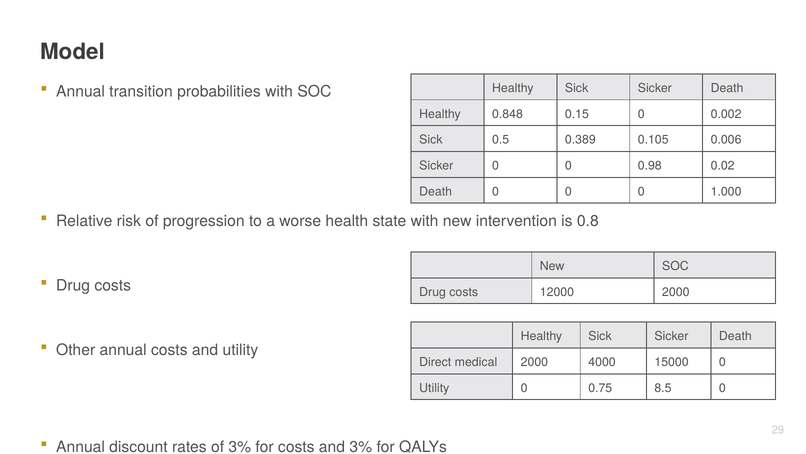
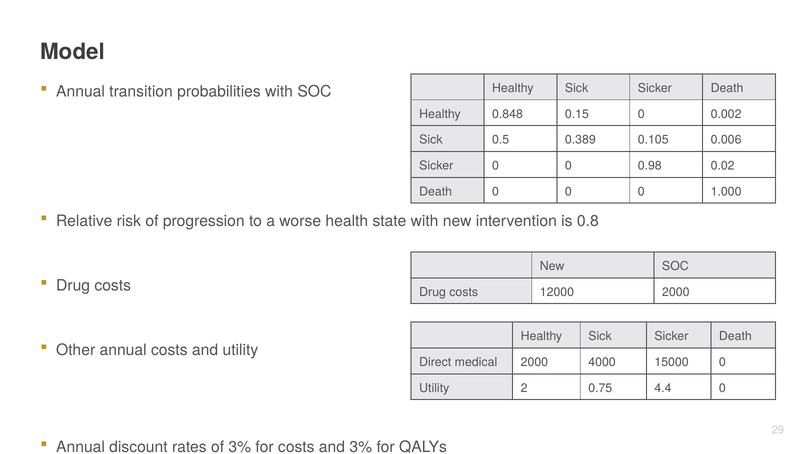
Utility 0: 0 -> 2
8.5: 8.5 -> 4.4
